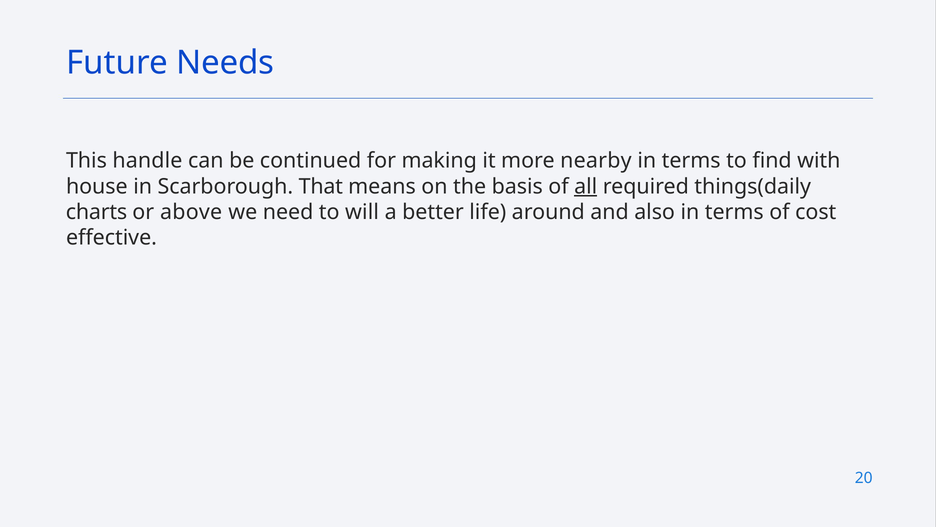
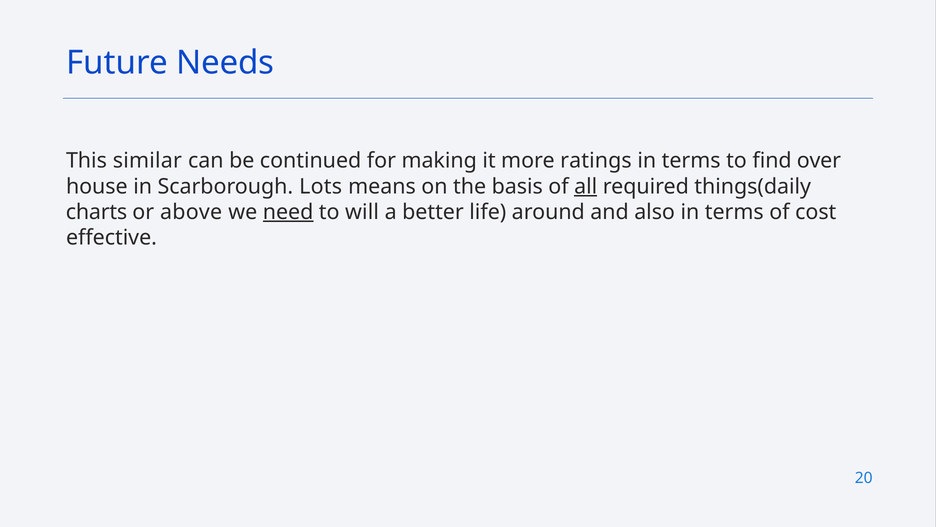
handle: handle -> similar
nearby: nearby -> ratings
with: with -> over
That: That -> Lots
need underline: none -> present
